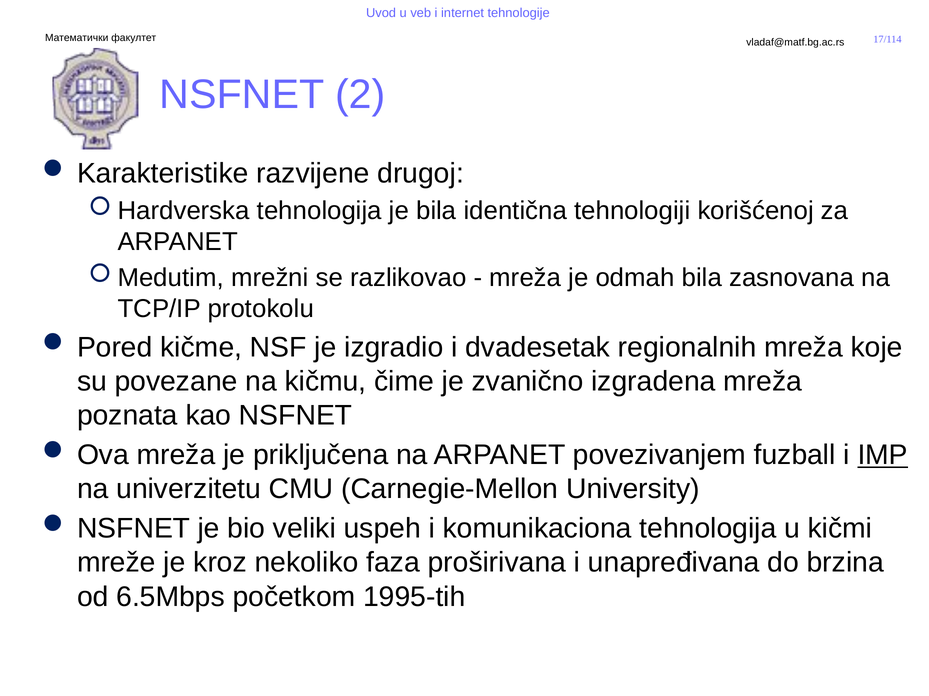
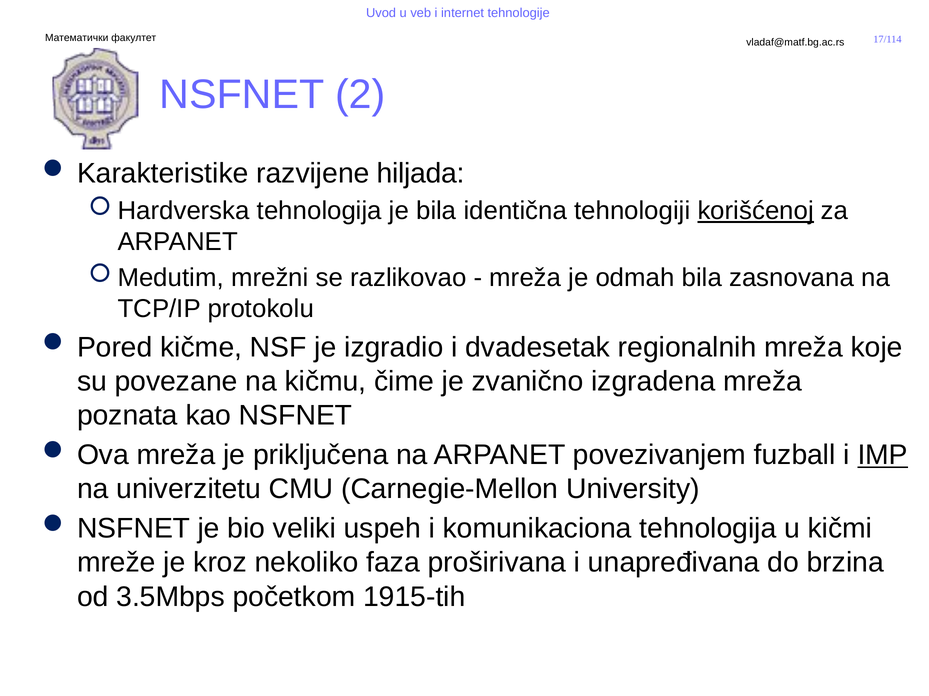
drugoj: drugoj -> hiljada
korišćenoj underline: none -> present
6.5Mbps: 6.5Mbps -> 3.5Mbps
1995-tih: 1995-tih -> 1915-tih
